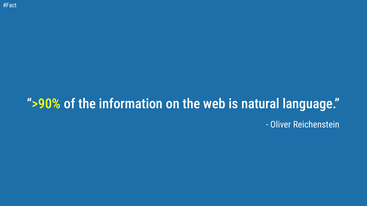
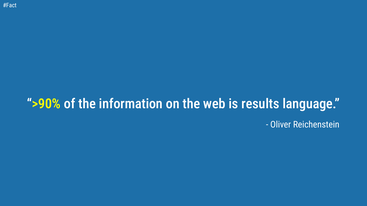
natural: natural -> results
